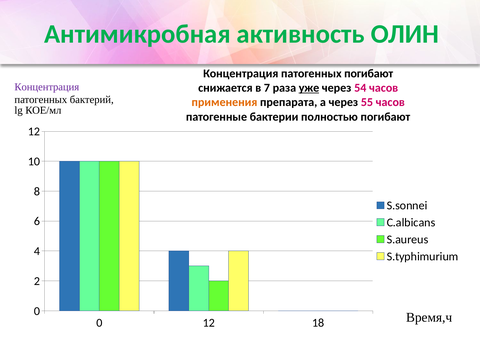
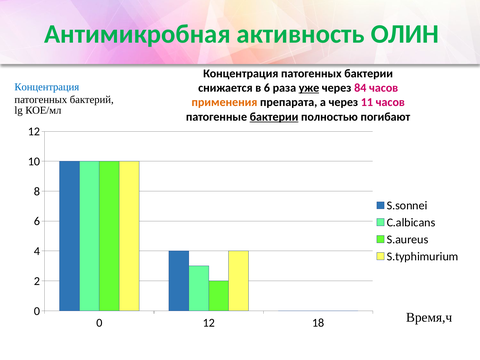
патогенных погибают: погибают -> бактерии
Концентрация at (47, 87) colour: purple -> blue
в 7: 7 -> 6
54: 54 -> 84
55: 55 -> 11
бактерии at (274, 117) underline: none -> present
